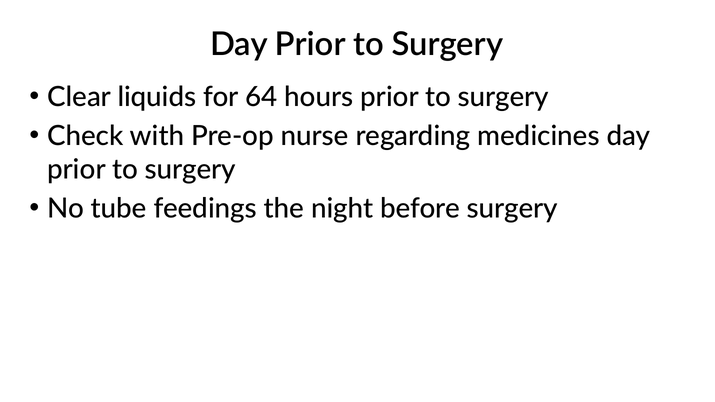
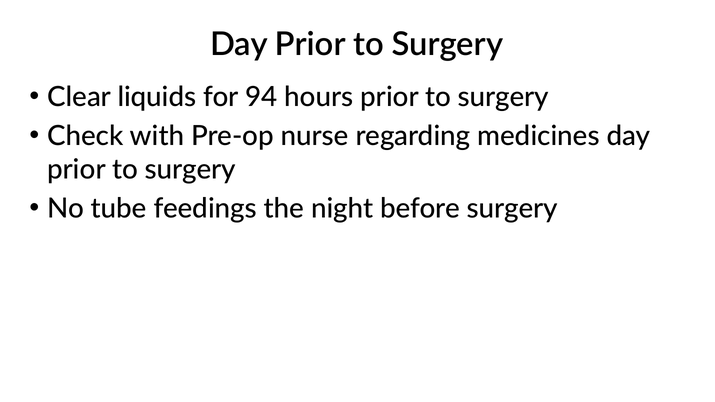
64: 64 -> 94
